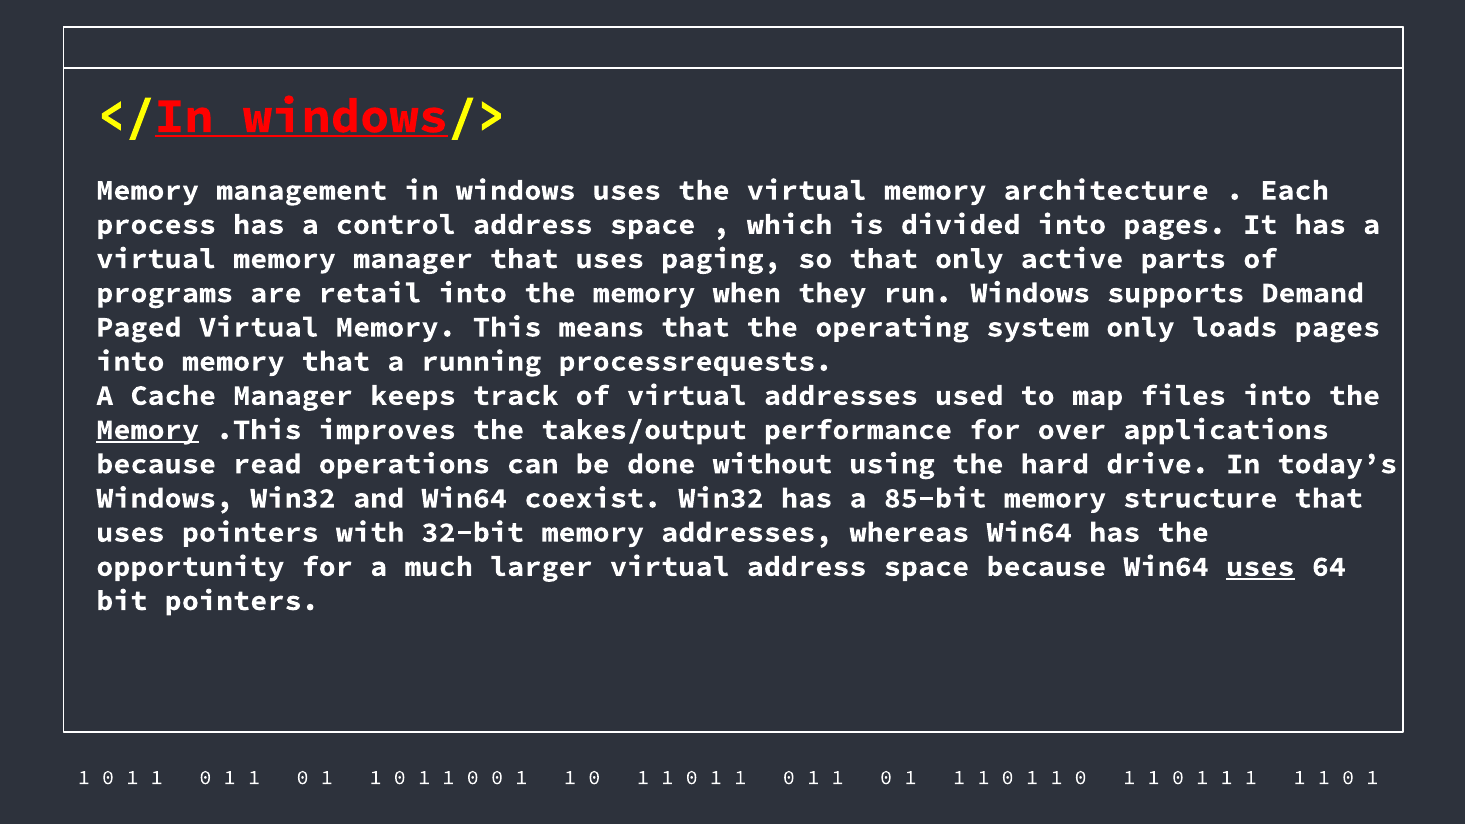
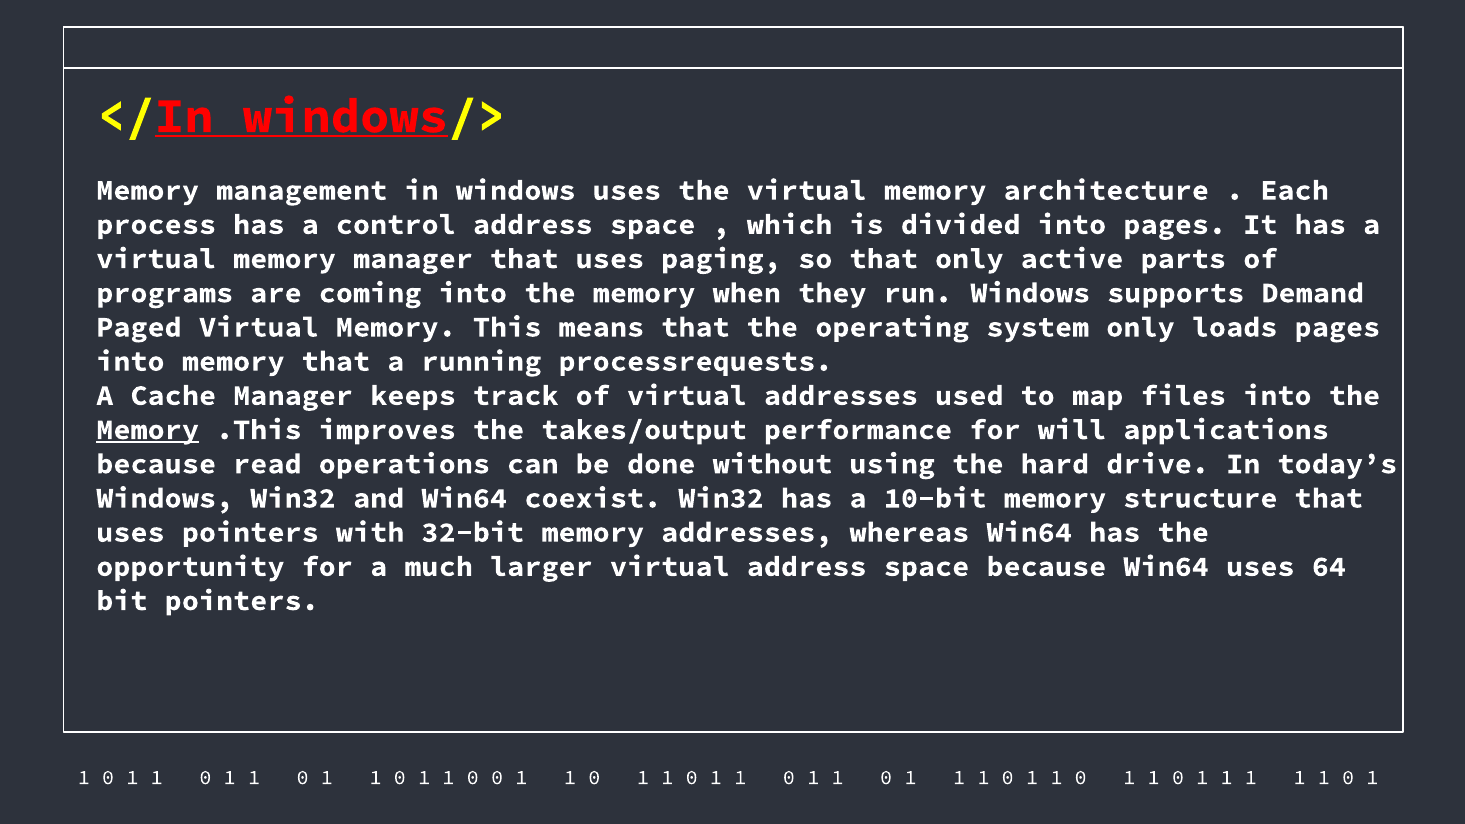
retail: retail -> coming
over: over -> will
85-bit: 85-bit -> 10-bit
uses at (1260, 567) underline: present -> none
